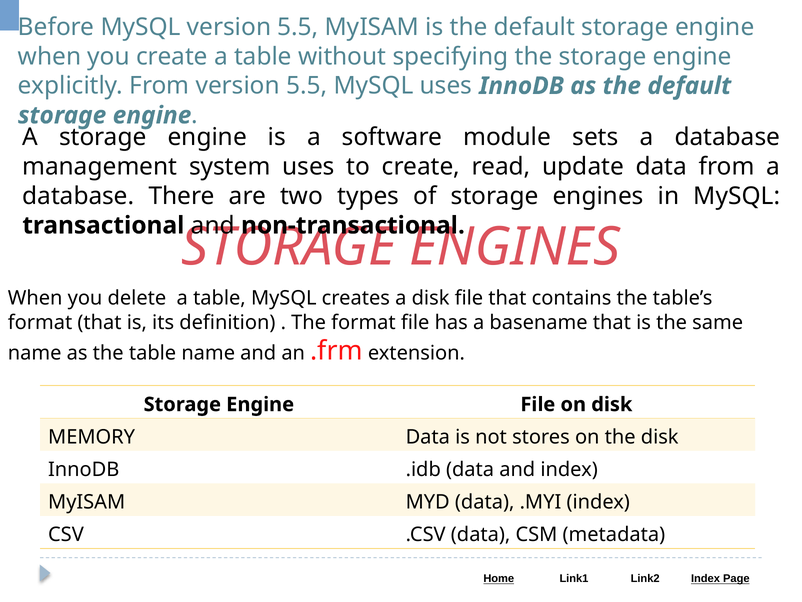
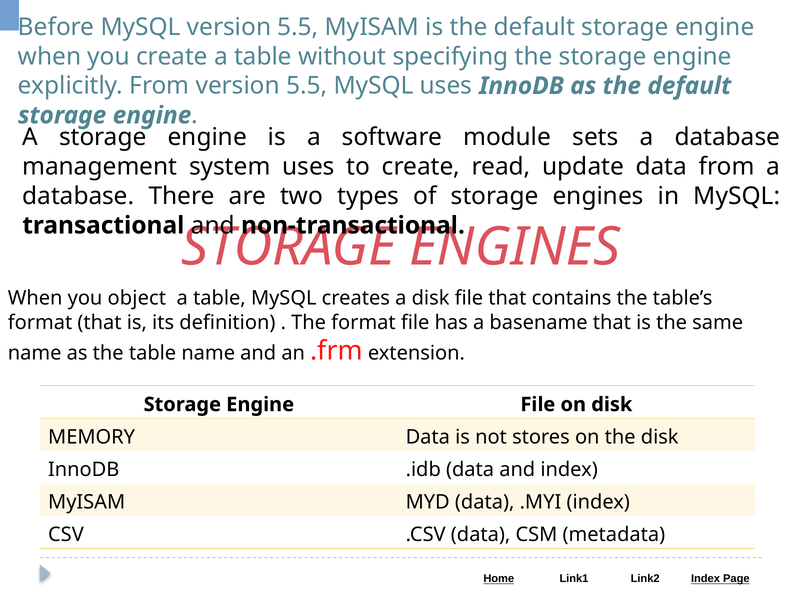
delete: delete -> object
